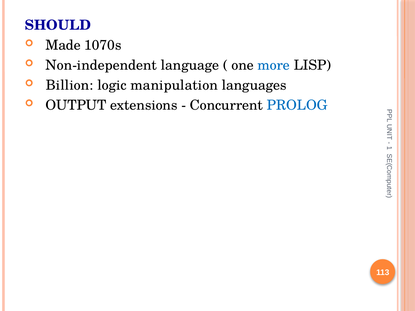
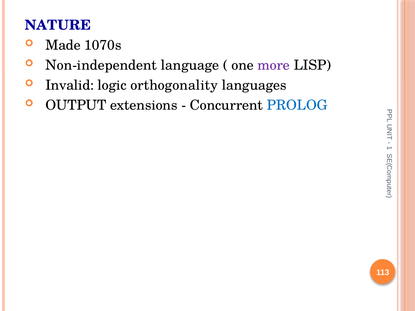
SHOULD: SHOULD -> NATURE
more colour: blue -> purple
Billion: Billion -> Invalid
manipulation: manipulation -> orthogonality
